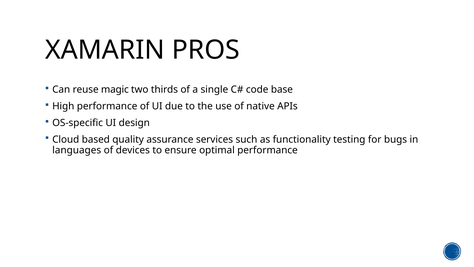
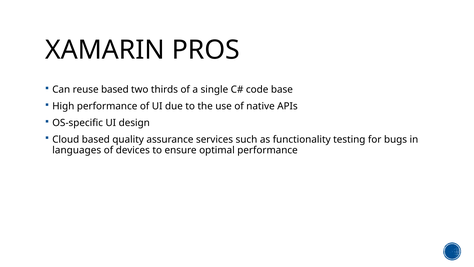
reuse magic: magic -> based
